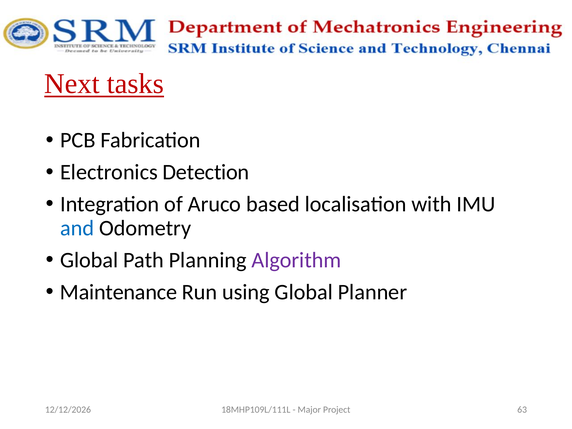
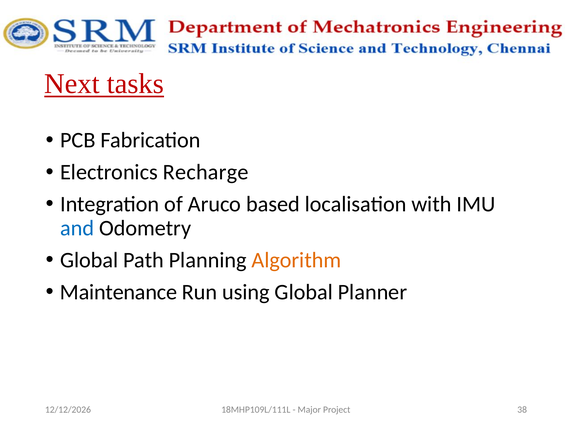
Detection: Detection -> Recharge
Algorithm colour: purple -> orange
63: 63 -> 38
